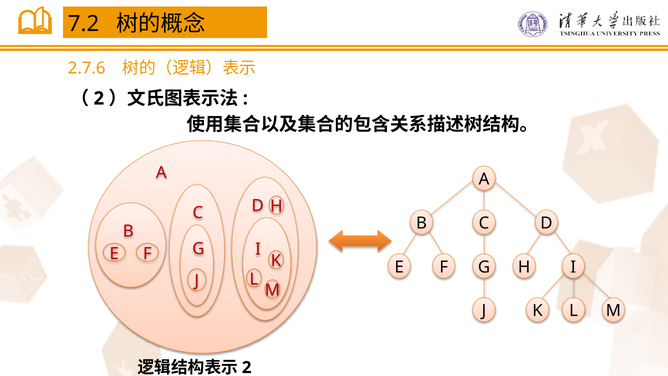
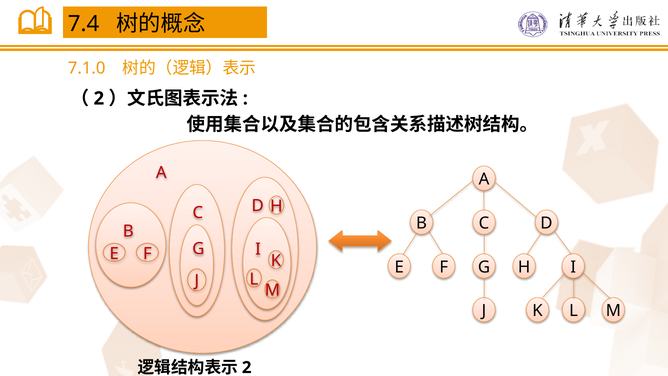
7.2: 7.2 -> 7.4
2.7.6: 2.7.6 -> 7.1.0
